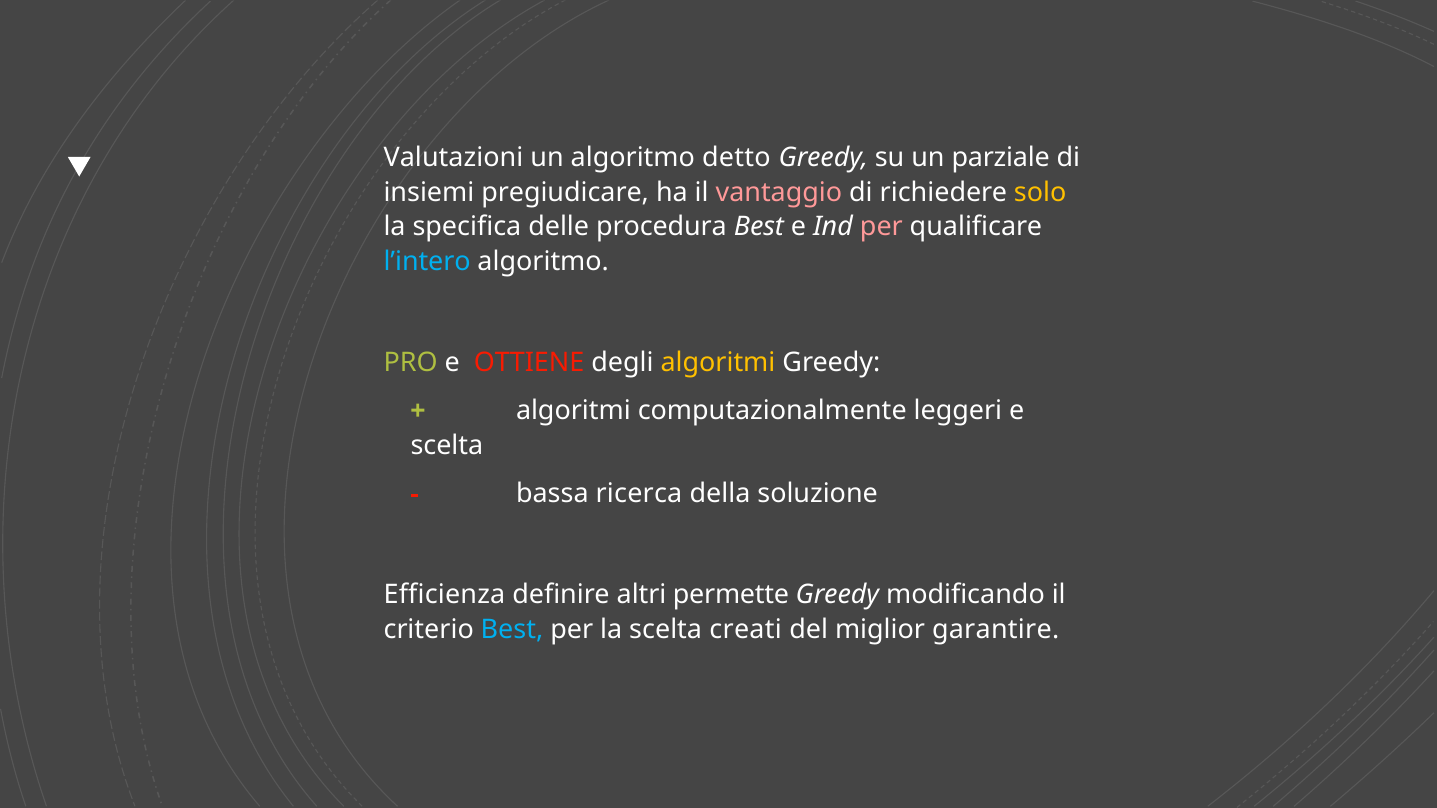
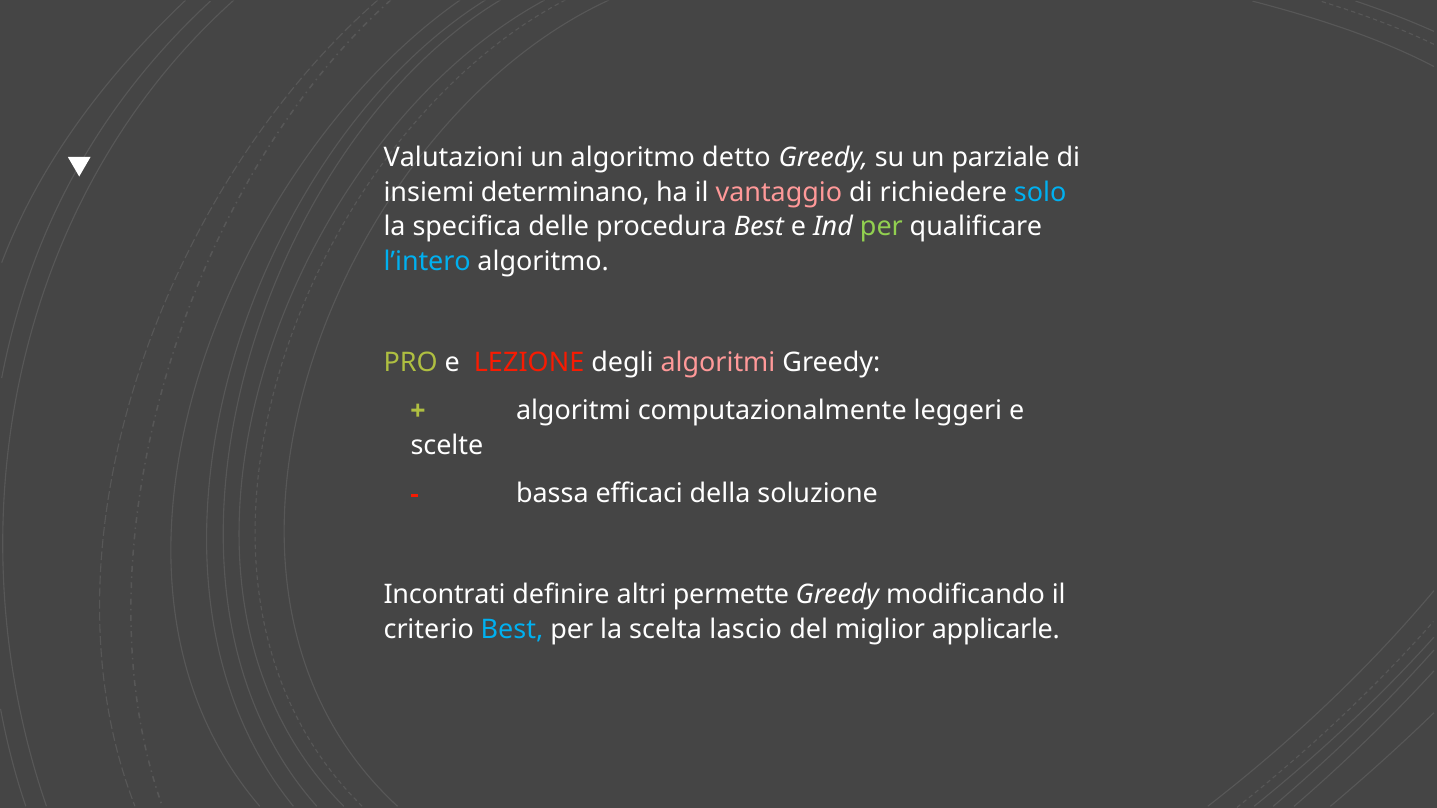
pregiudicare: pregiudicare -> determinano
solo colour: yellow -> light blue
per at (881, 227) colour: pink -> light green
OTTIENE: OTTIENE -> LEZIONE
algoritmi at (718, 363) colour: yellow -> pink
scelta at (447, 446): scelta -> scelte
ricerca: ricerca -> efficaci
Efficienza: Efficienza -> Incontrati
creati: creati -> lascio
garantire: garantire -> applicarle
